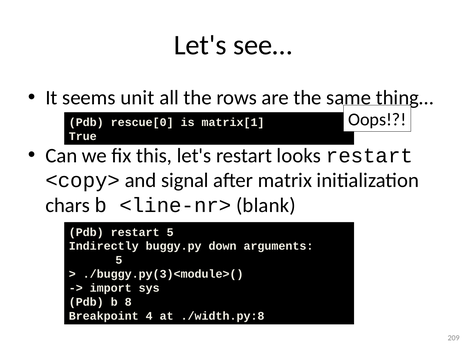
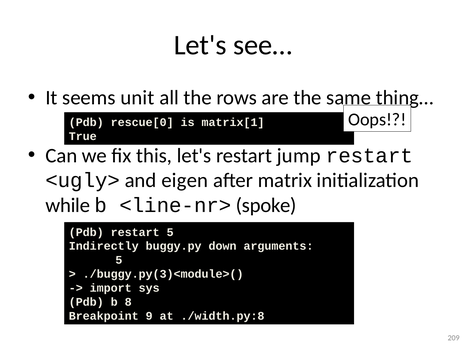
looks: looks -> jump
<copy>: <copy> -> <ugly>
signal: signal -> eigen
chars: chars -> while
blank: blank -> spoke
4: 4 -> 9
